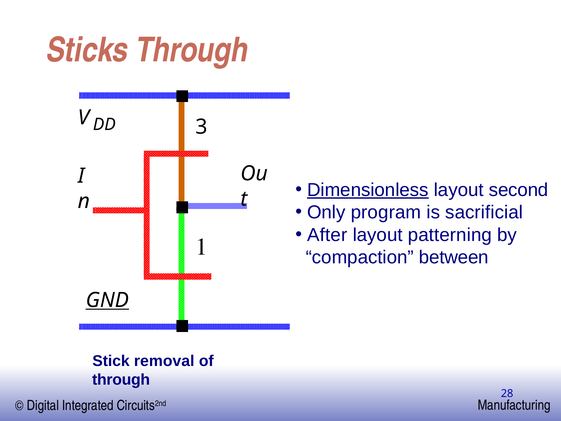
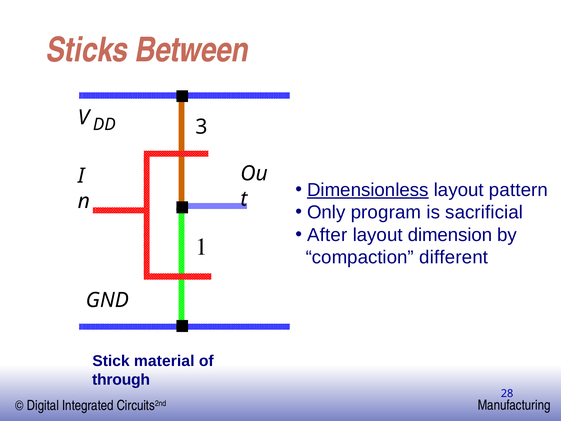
Sticks Through: Through -> Between
second: second -> pattern
patterning: patterning -> dimension
between: between -> different
GND underline: present -> none
removal: removal -> material
